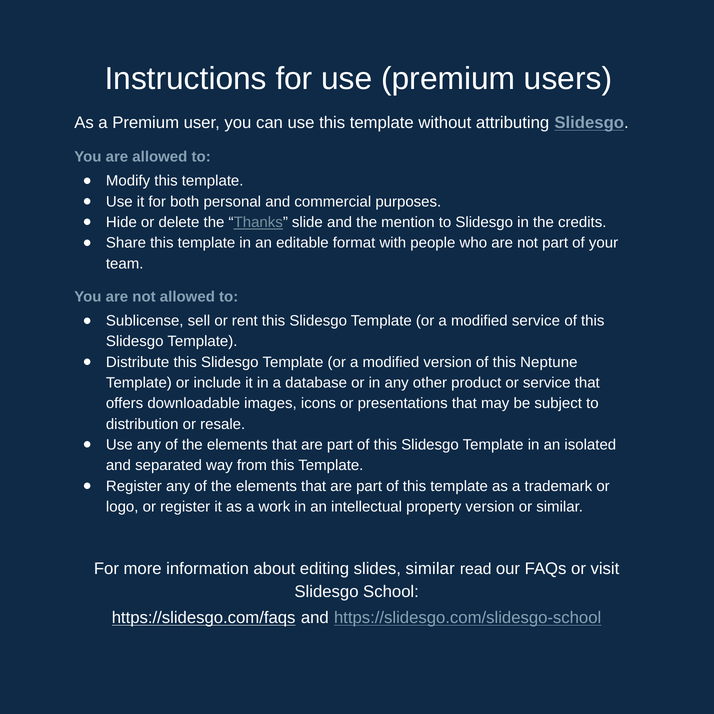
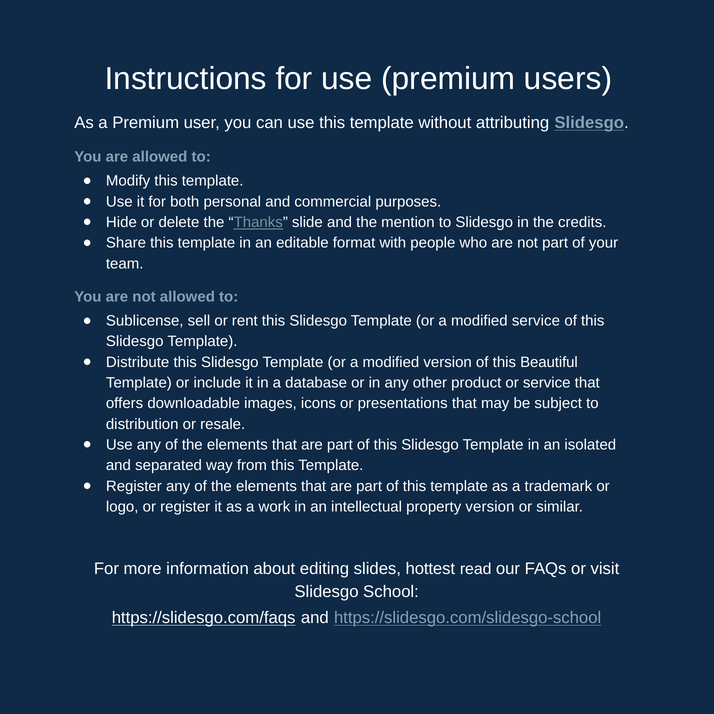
Neptune: Neptune -> Beautiful
slides similar: similar -> hottest
